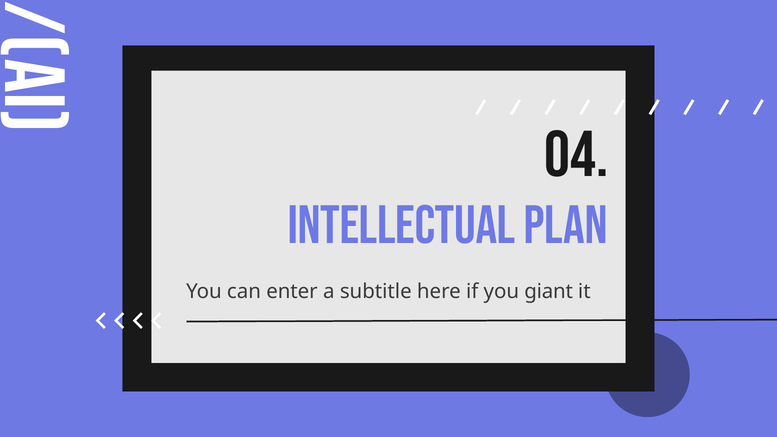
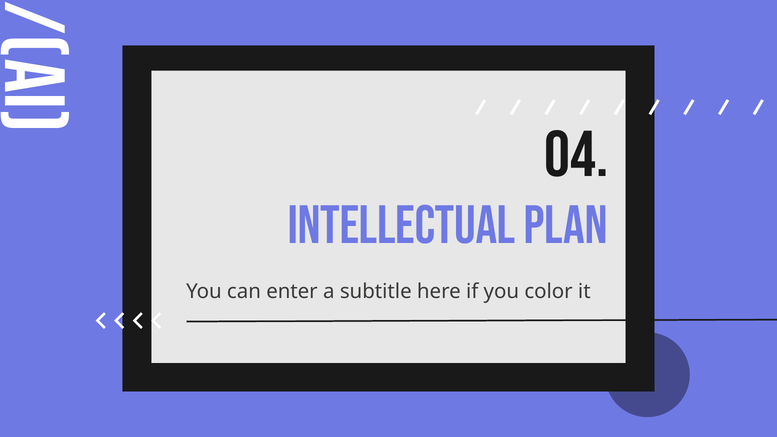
giant: giant -> color
